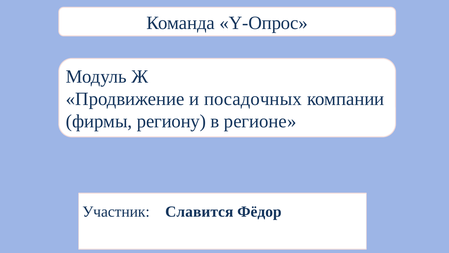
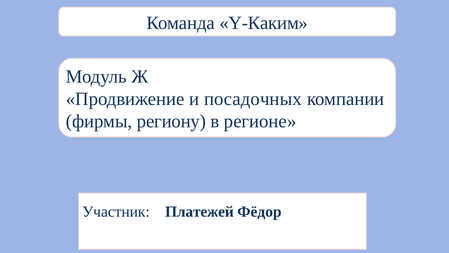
Y-Опрос: Y-Опрос -> Y-Каким
Славится: Славится -> Платежей
